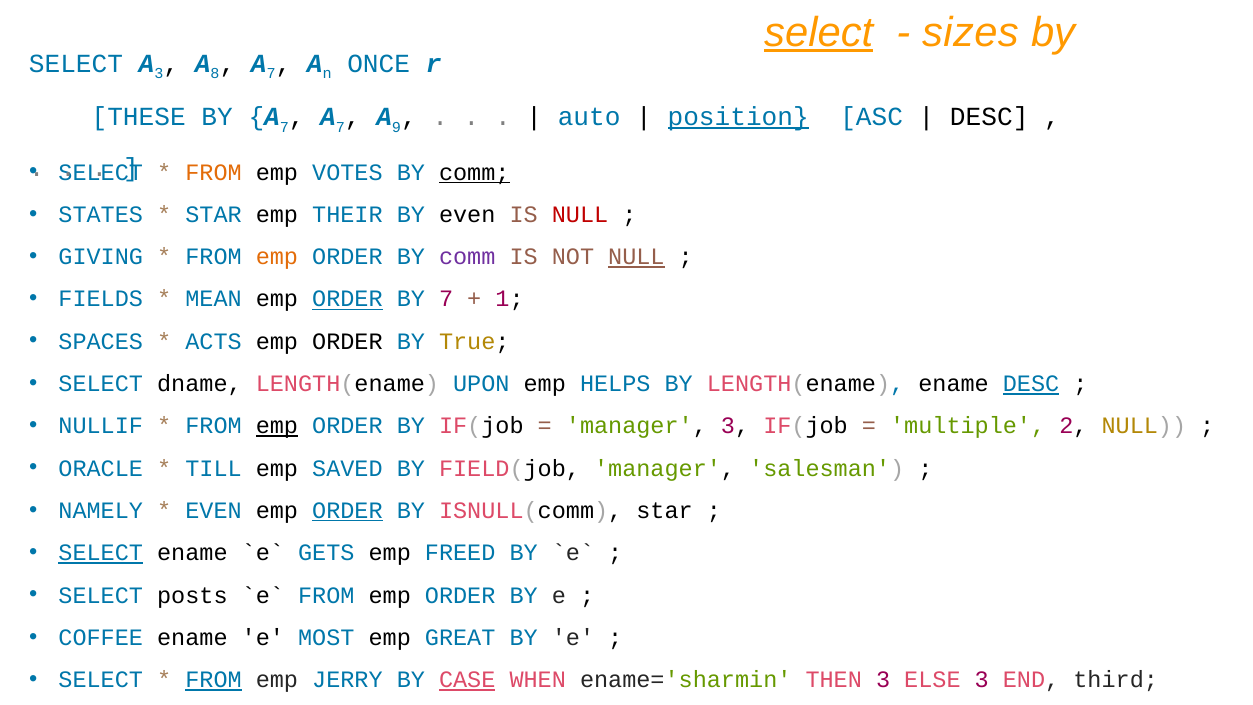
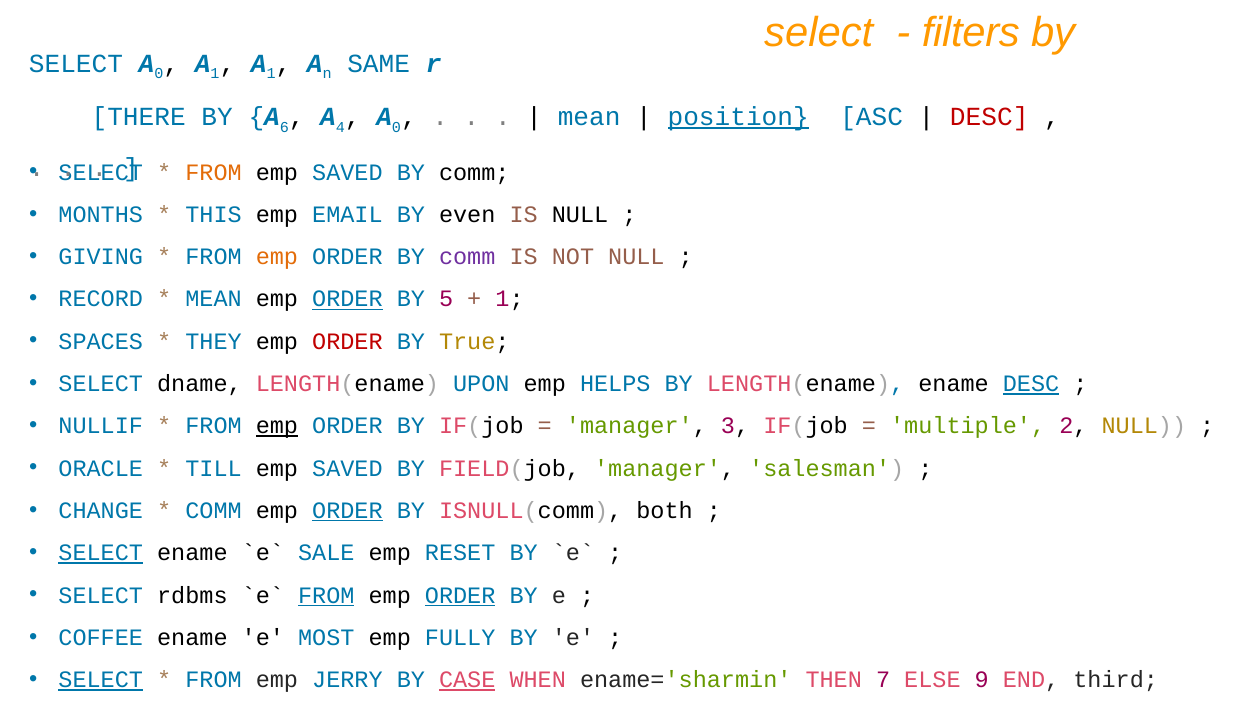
select at (819, 33) underline: present -> none
sizes: sizes -> filters
3 at (159, 74): 3 -> 0
8 at (215, 74): 8 -> 1
7 at (271, 74): 7 -> 1
ONCE: ONCE -> SAME
THESE: THESE -> THERE
7 at (284, 127): 7 -> 6
7 at (340, 127): 7 -> 4
9 at (396, 127): 9 -> 0
auto at (589, 117): auto -> mean
DESC at (989, 117) colour: black -> red
VOTES at (347, 172): VOTES -> SAVED
comm at (474, 172) underline: present -> none
STATES: STATES -> MONTHS
STAR at (214, 215): STAR -> THIS
THEIR: THEIR -> EMAIL
NULL at (580, 215) colour: red -> black
NULL at (636, 257) underline: present -> none
FIELDS: FIELDS -> RECORD
BY 7: 7 -> 5
ACTS: ACTS -> THEY
ORDER at (347, 341) colour: black -> red
NAMELY: NAMELY -> CHANGE
EVEN at (214, 511): EVEN -> COMM
ISNULL(comm star: star -> both
GETS: GETS -> SALE
FREED: FREED -> RESET
posts: posts -> rdbms
FROM at (326, 595) underline: none -> present
ORDER at (460, 595) underline: none -> present
GREAT: GREAT -> FULLY
SELECT at (101, 680) underline: none -> present
FROM at (214, 680) underline: present -> none
THEN 3: 3 -> 7
ELSE 3: 3 -> 9
